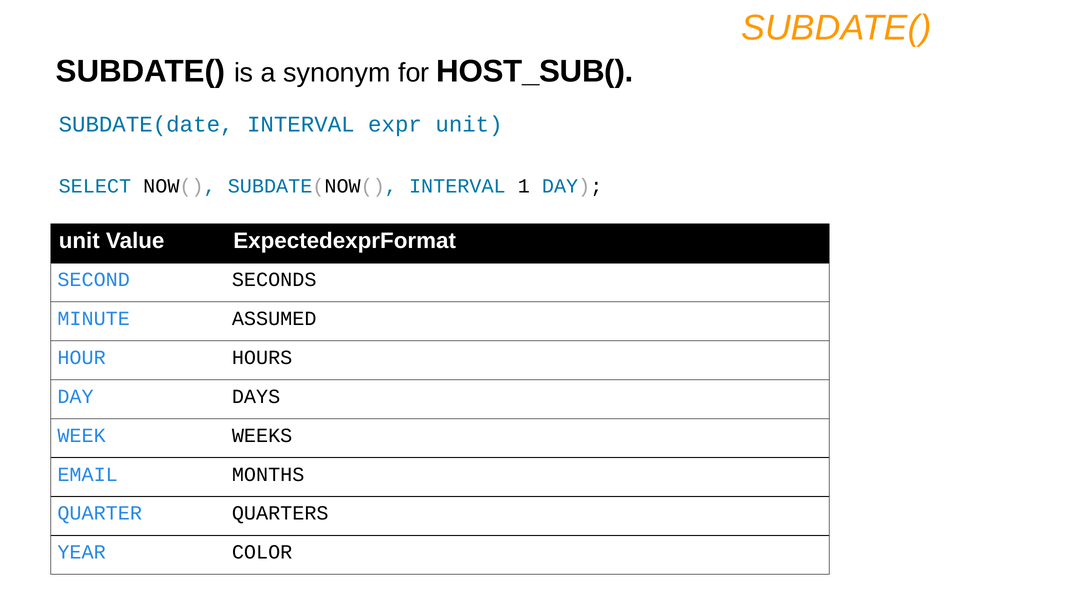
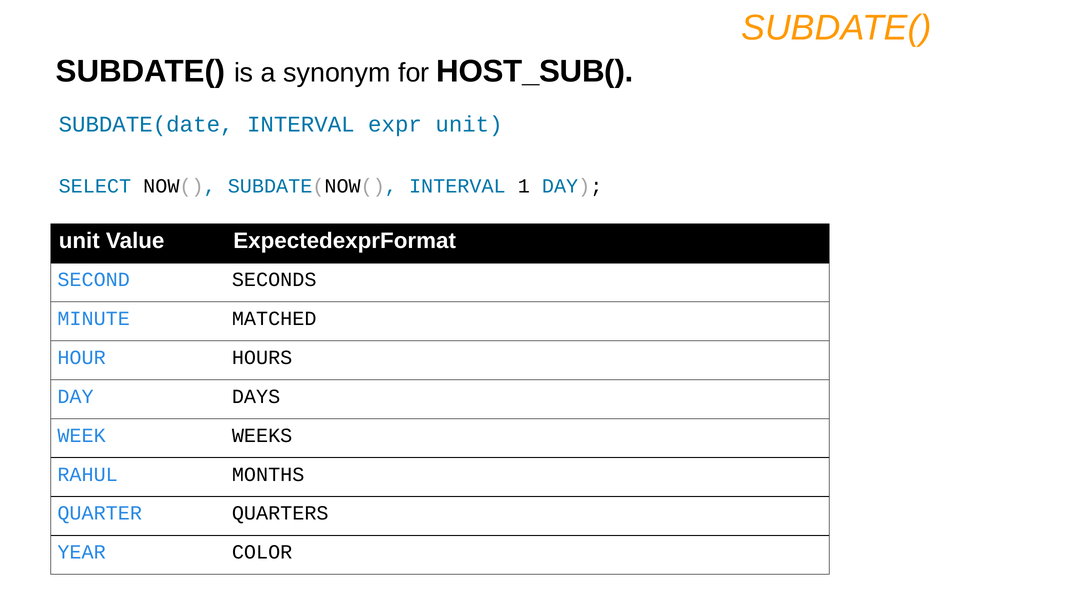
ASSUMED: ASSUMED -> MATCHED
EMAIL: EMAIL -> RAHUL
